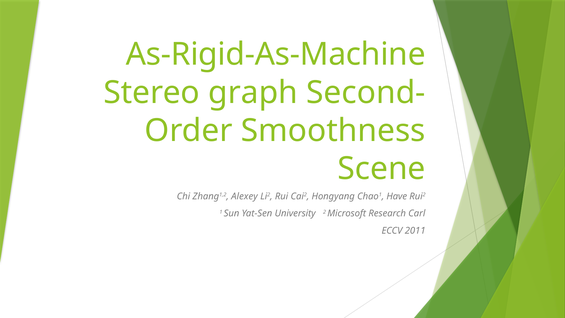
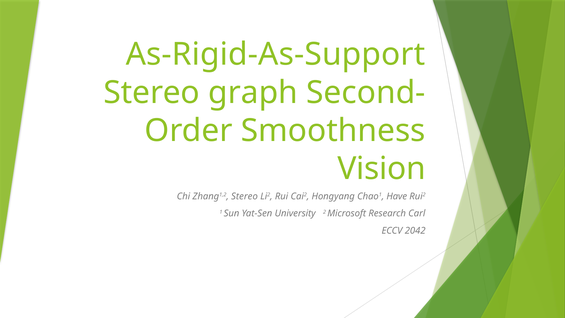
As-Rigid-As-Machine: As-Rigid-As-Machine -> As-Rigid-As-Support
Scene: Scene -> Vision
Zhang1,2 Alexey: Alexey -> Stereo
2011: 2011 -> 2042
